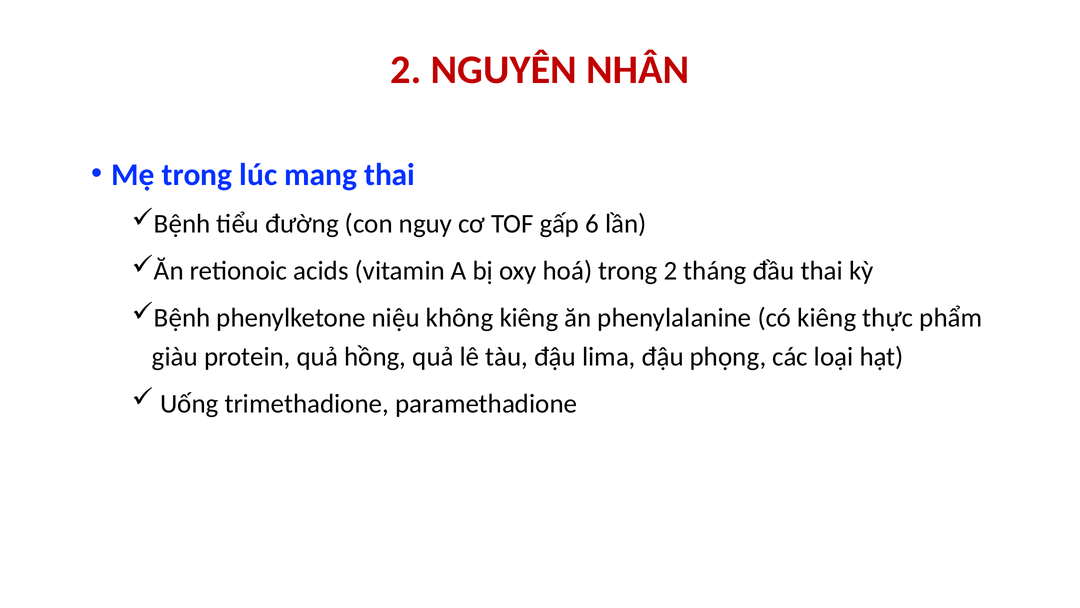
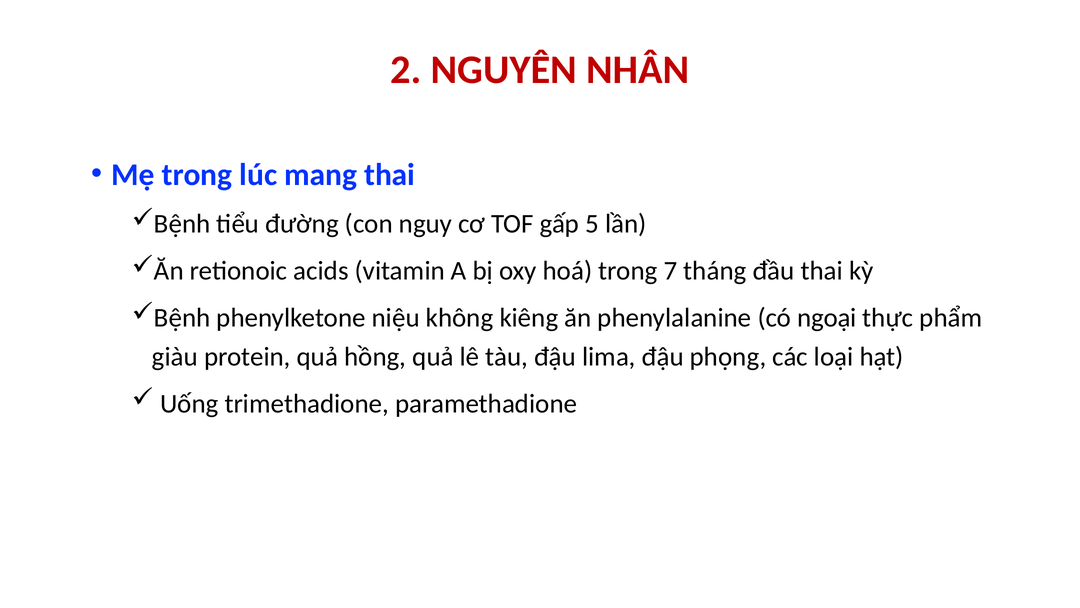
6: 6 -> 5
trong 2: 2 -> 7
có kiêng: kiêng -> ngoại
